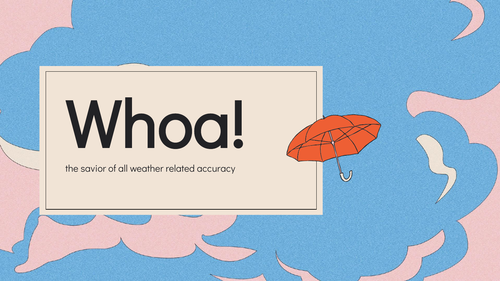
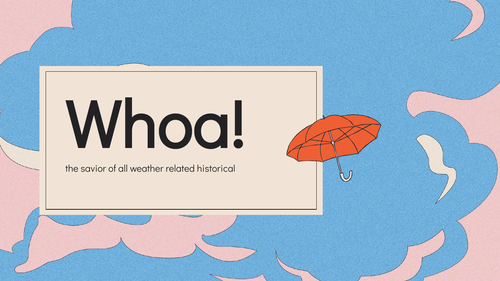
accuracy: accuracy -> historical
